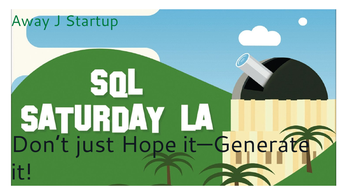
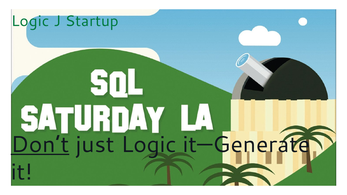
Away at (30, 21): Away -> Logic
Don’t underline: none -> present
just Hope: Hope -> Logic
